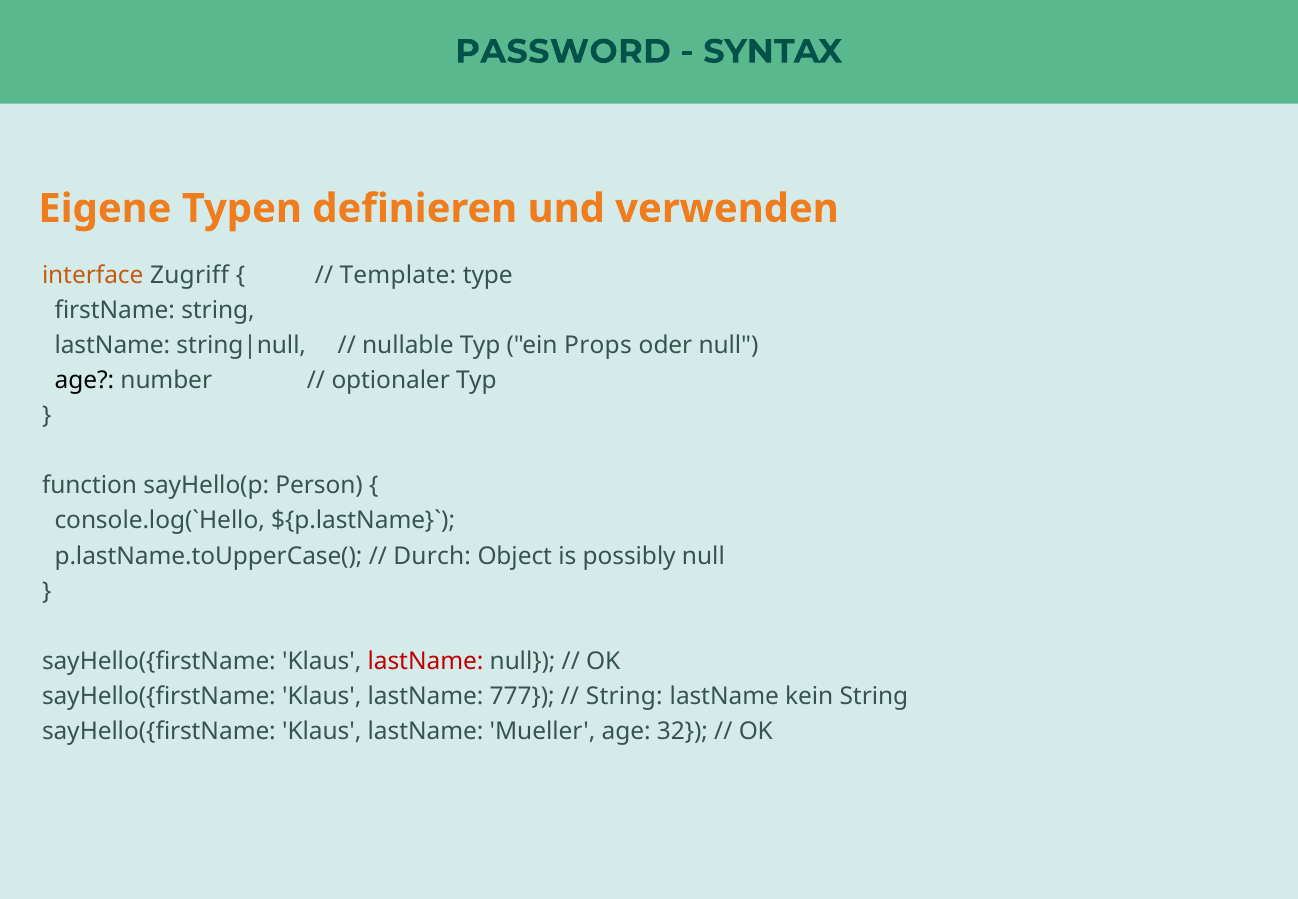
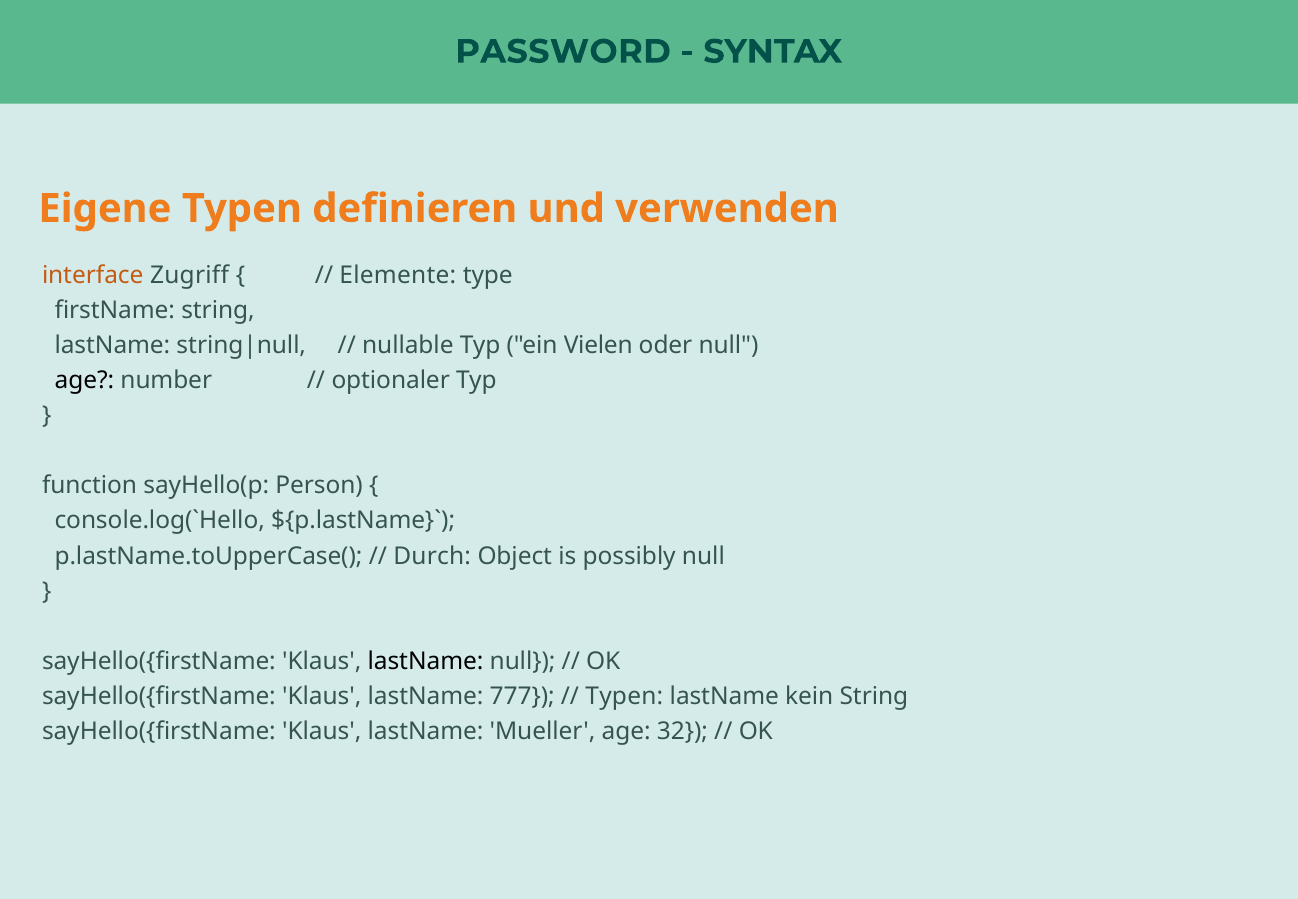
Template: Template -> Elemente
Props: Props -> Vielen
lastName at (426, 661) colour: red -> black
String at (624, 696): String -> Typen
